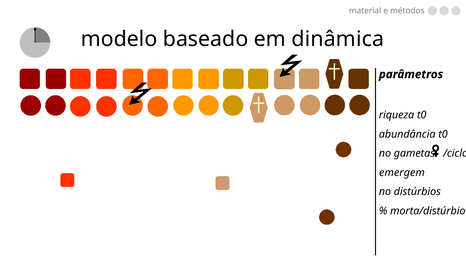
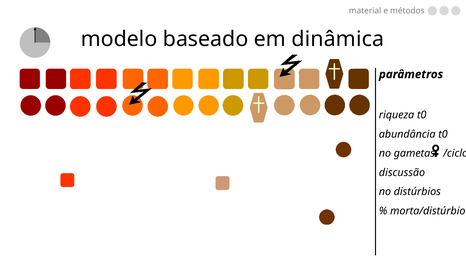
emergem: emergem -> discussão
